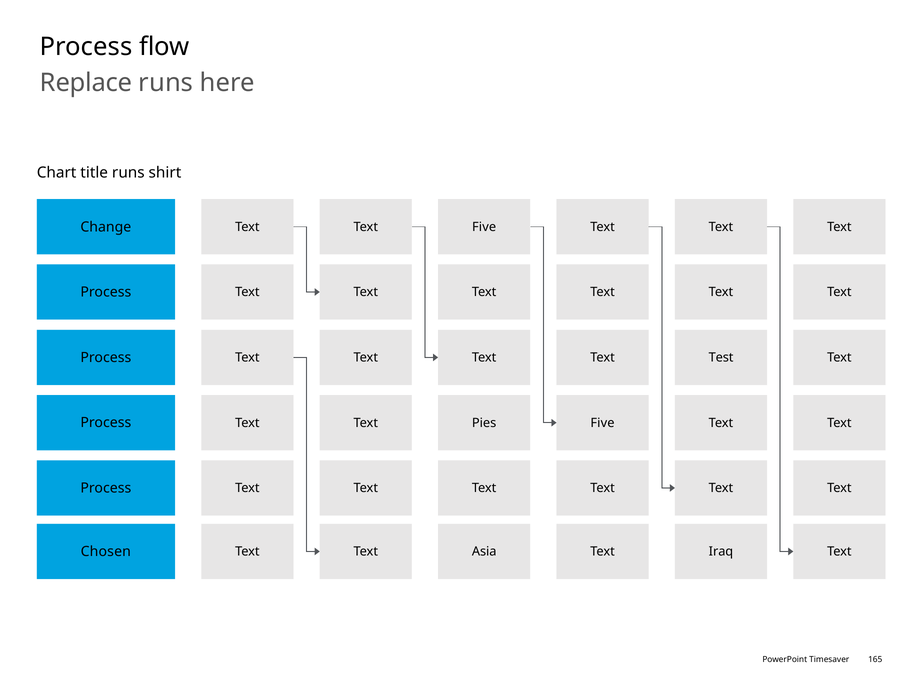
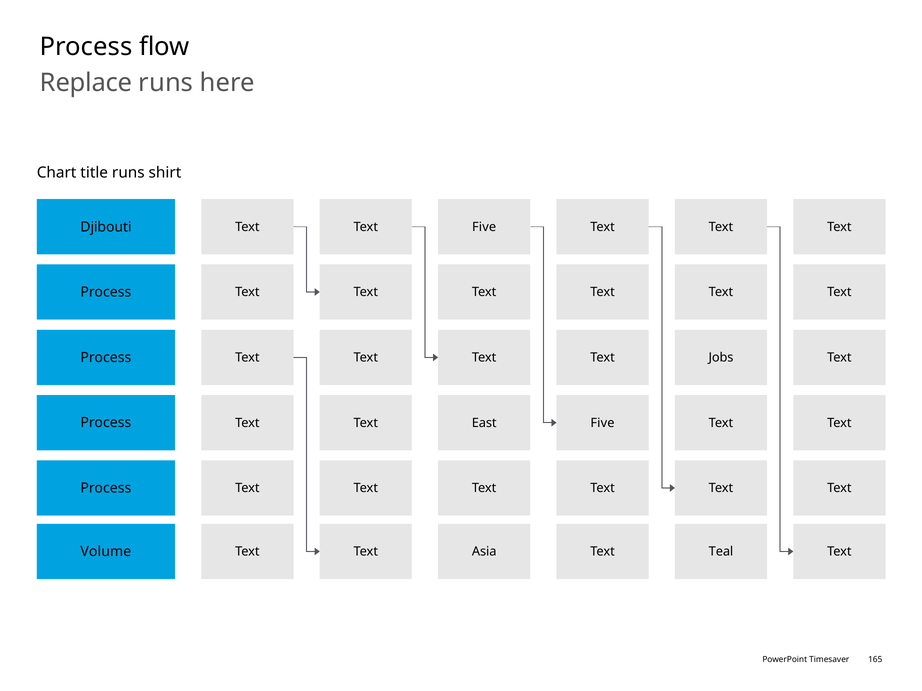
Change: Change -> Djibouti
Test: Test -> Jobs
Pies: Pies -> East
Chosen: Chosen -> Volume
Iraq: Iraq -> Teal
